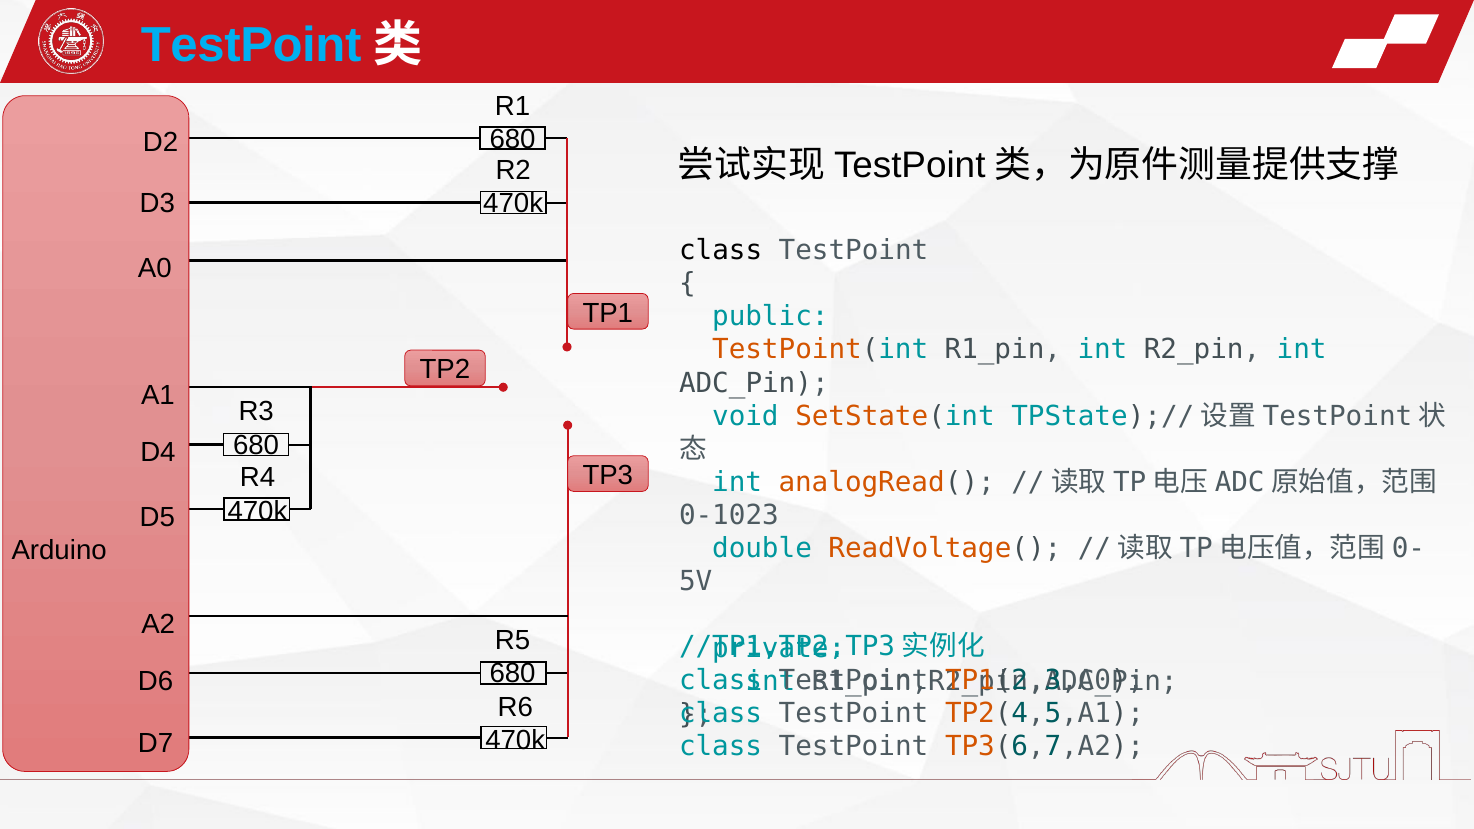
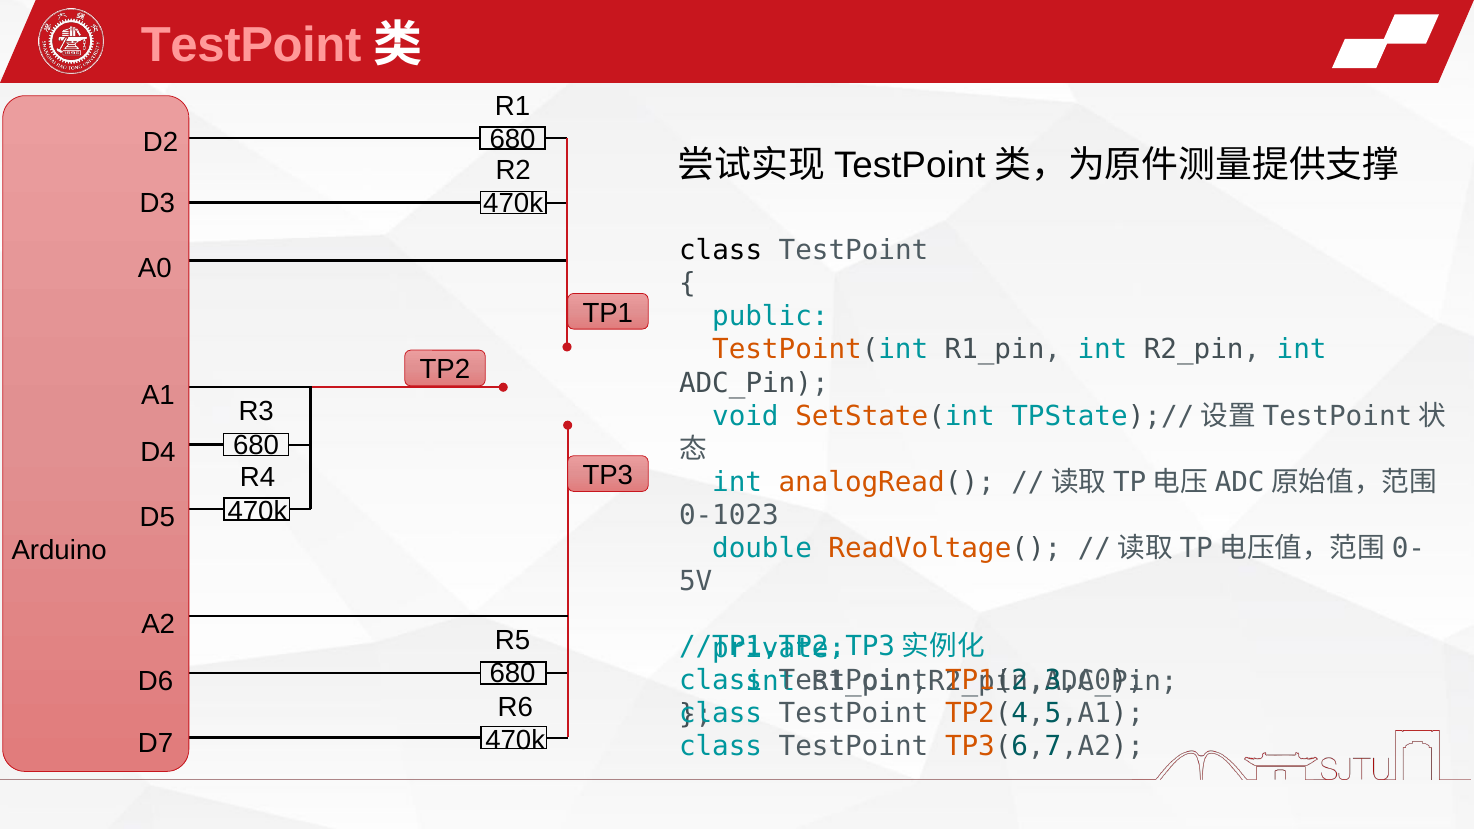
TestPoint at (251, 45) colour: light blue -> pink
